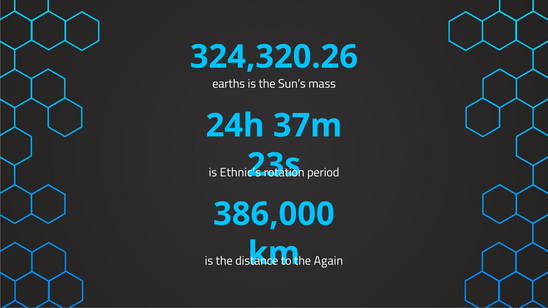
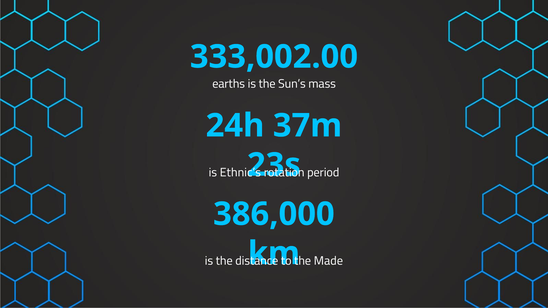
324,320.26: 324,320.26 -> 333,002.00
Again: Again -> Made
